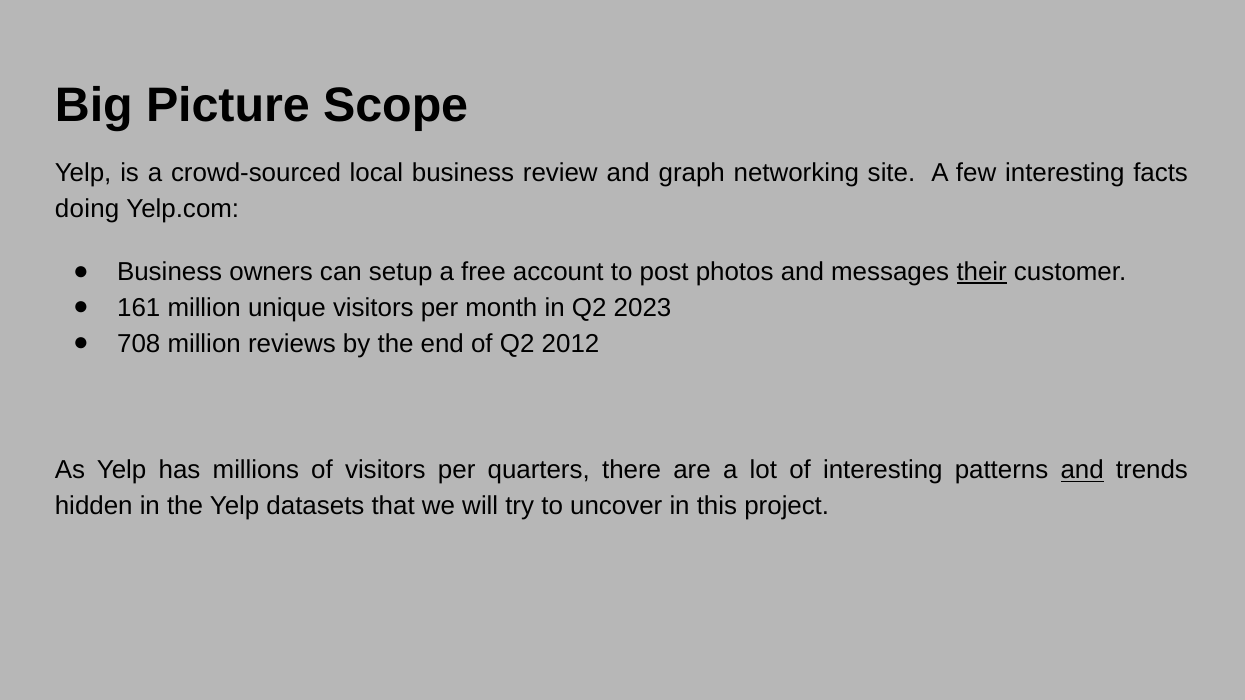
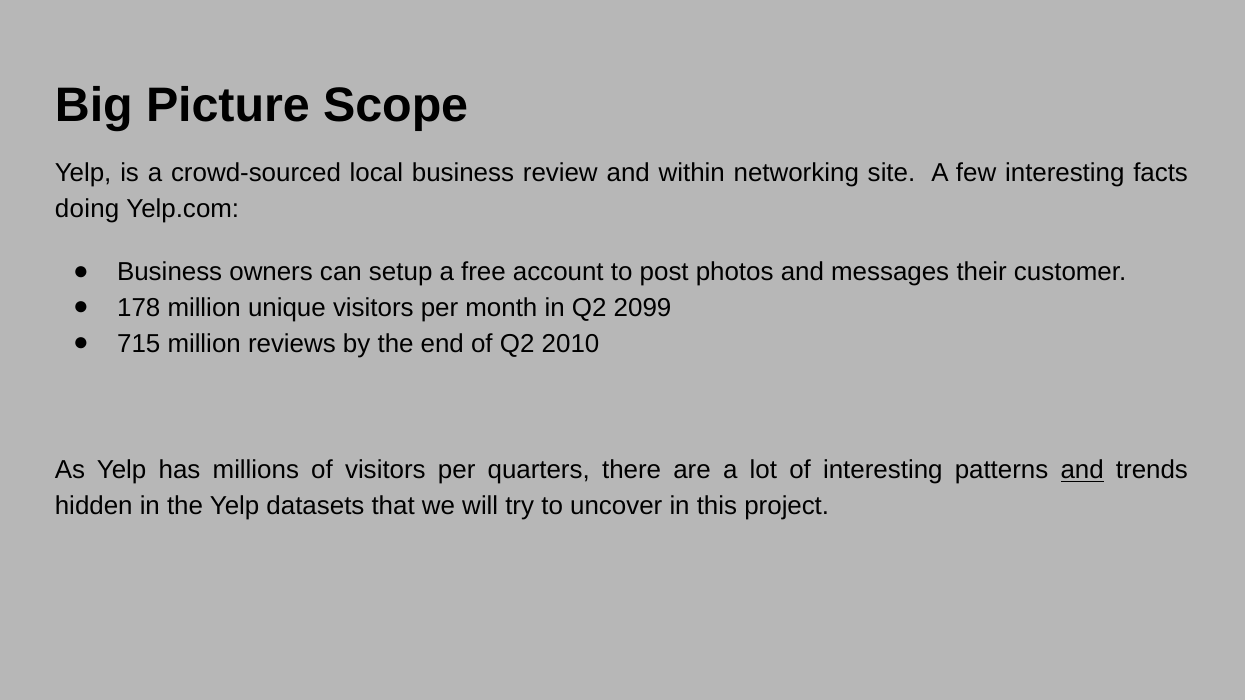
graph: graph -> within
their underline: present -> none
161: 161 -> 178
2023: 2023 -> 2099
708: 708 -> 715
2012: 2012 -> 2010
